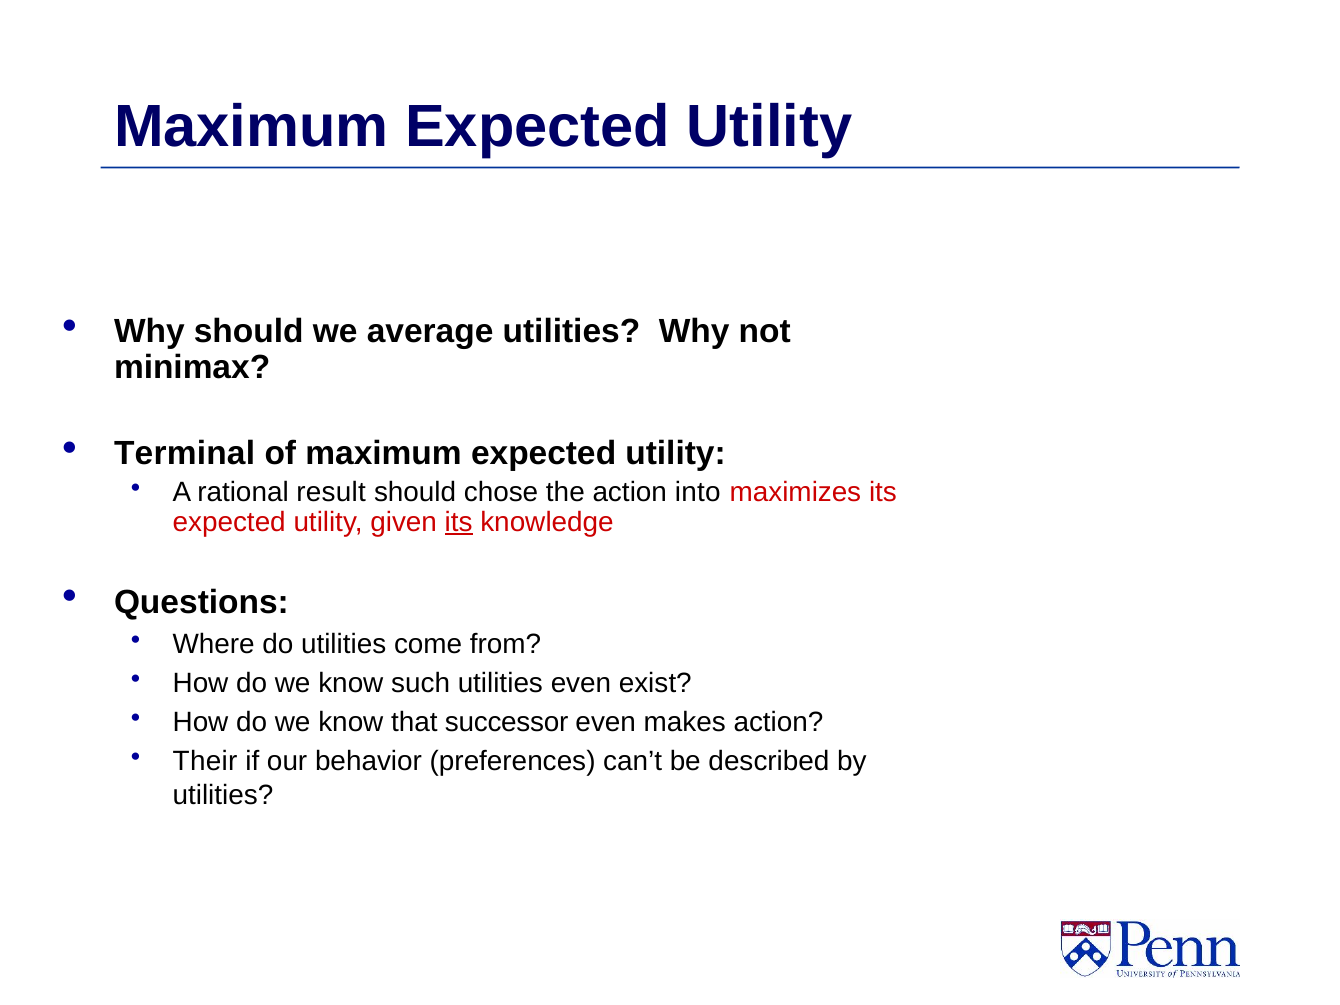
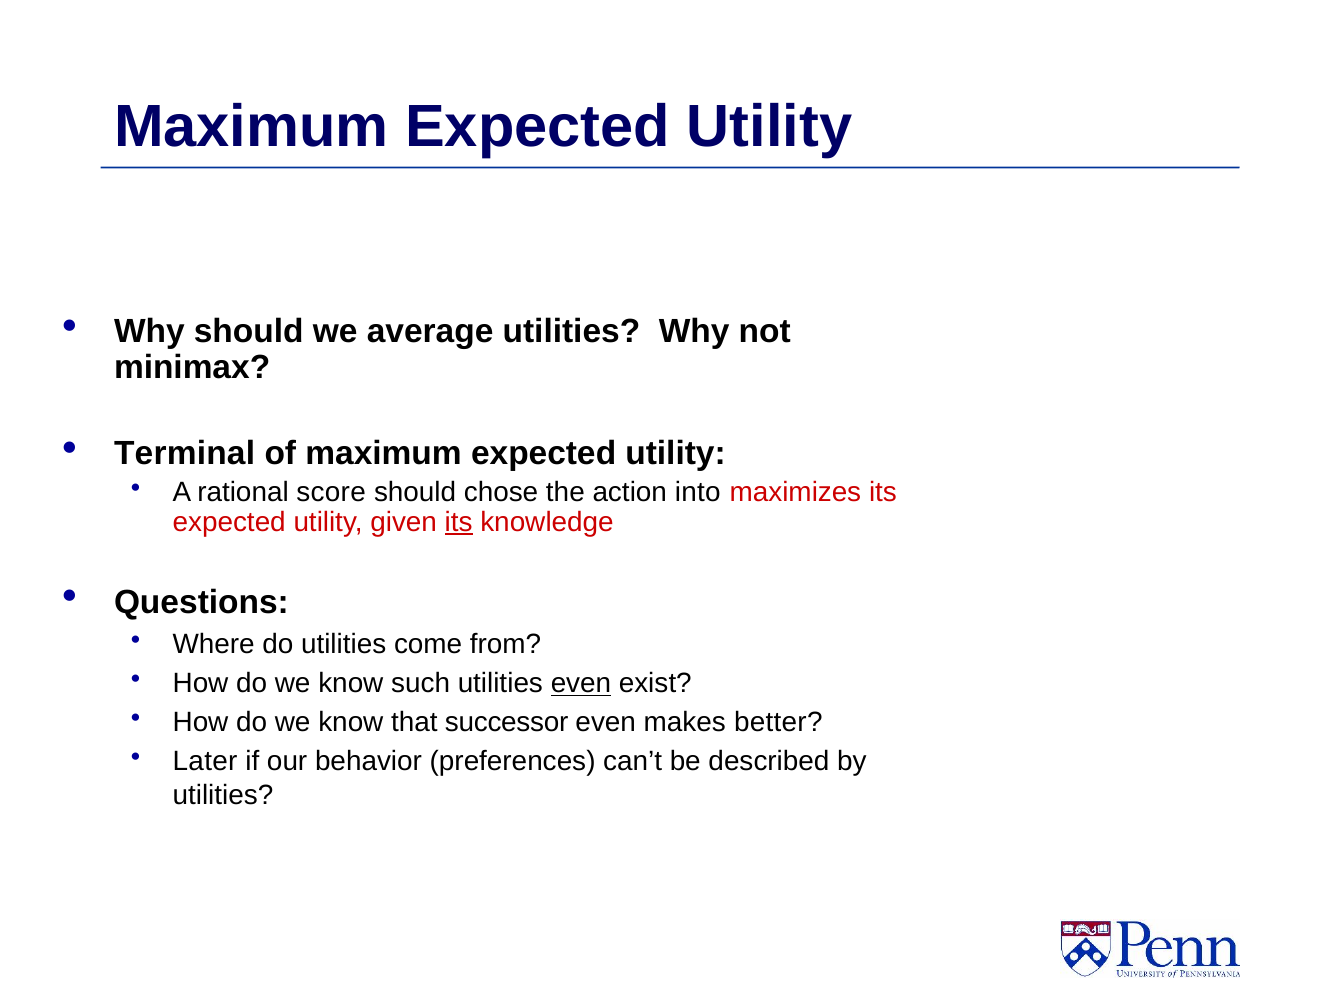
result: result -> score
even at (581, 683) underline: none -> present
makes action: action -> better
Their: Their -> Later
